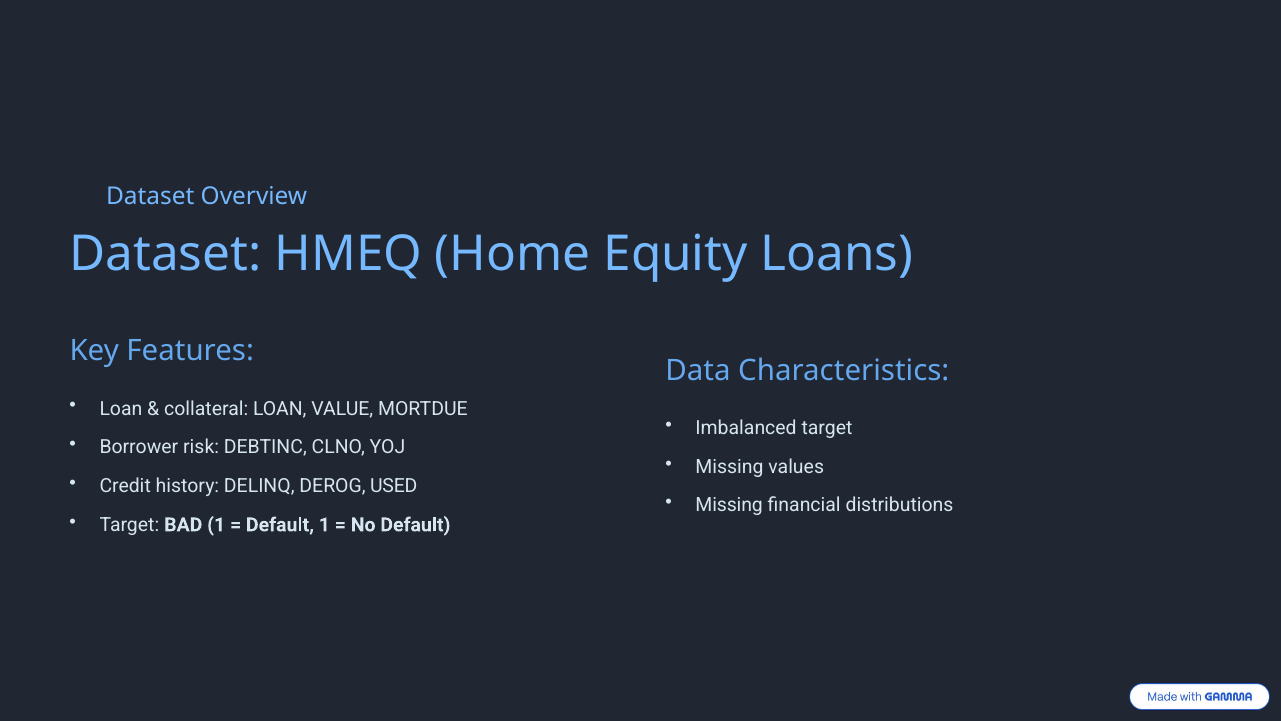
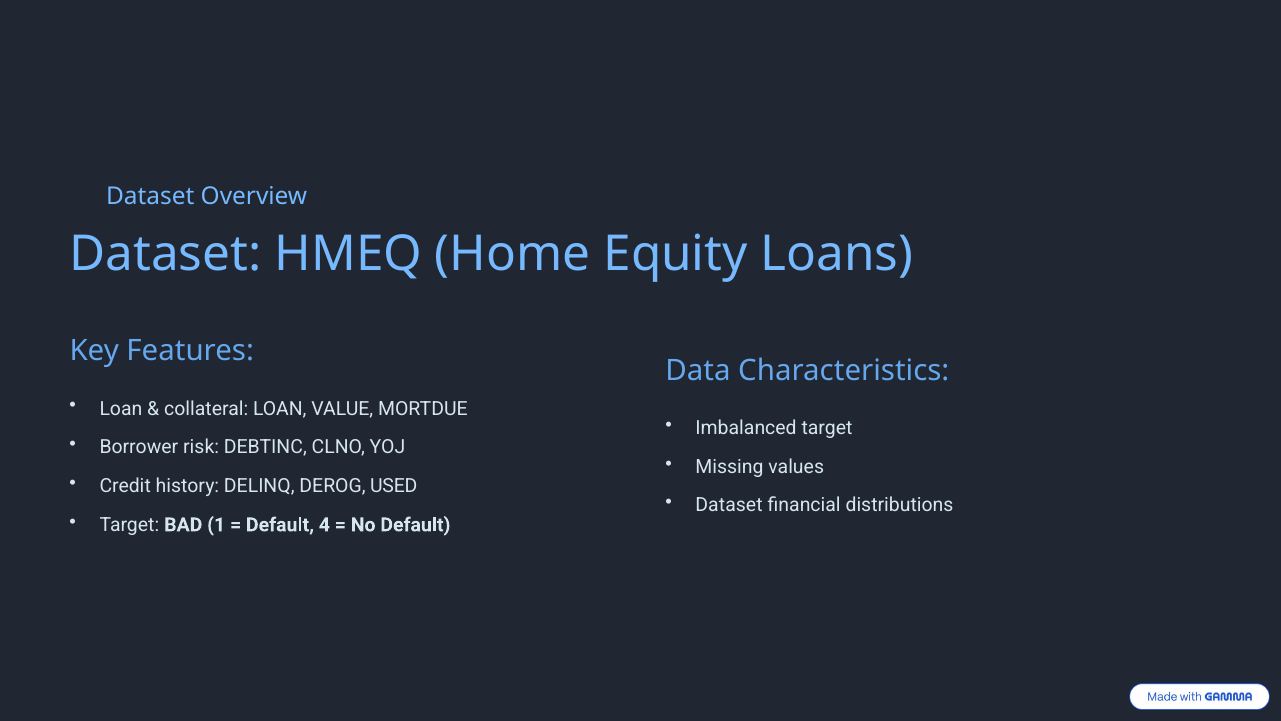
Missing at (729, 505): Missing -> Dataset
Default 1: 1 -> 4
